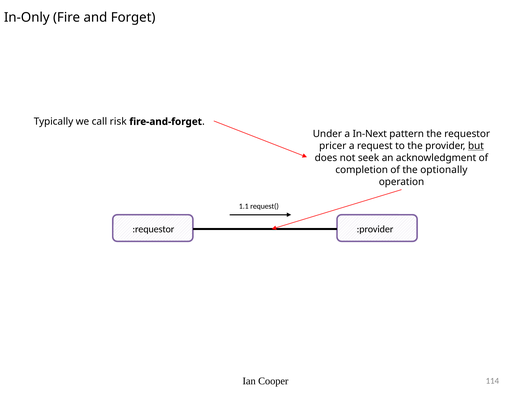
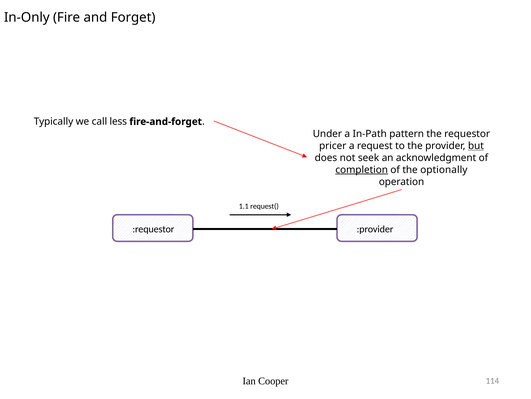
risk: risk -> less
In-Next: In-Next -> In-Path
completion underline: none -> present
